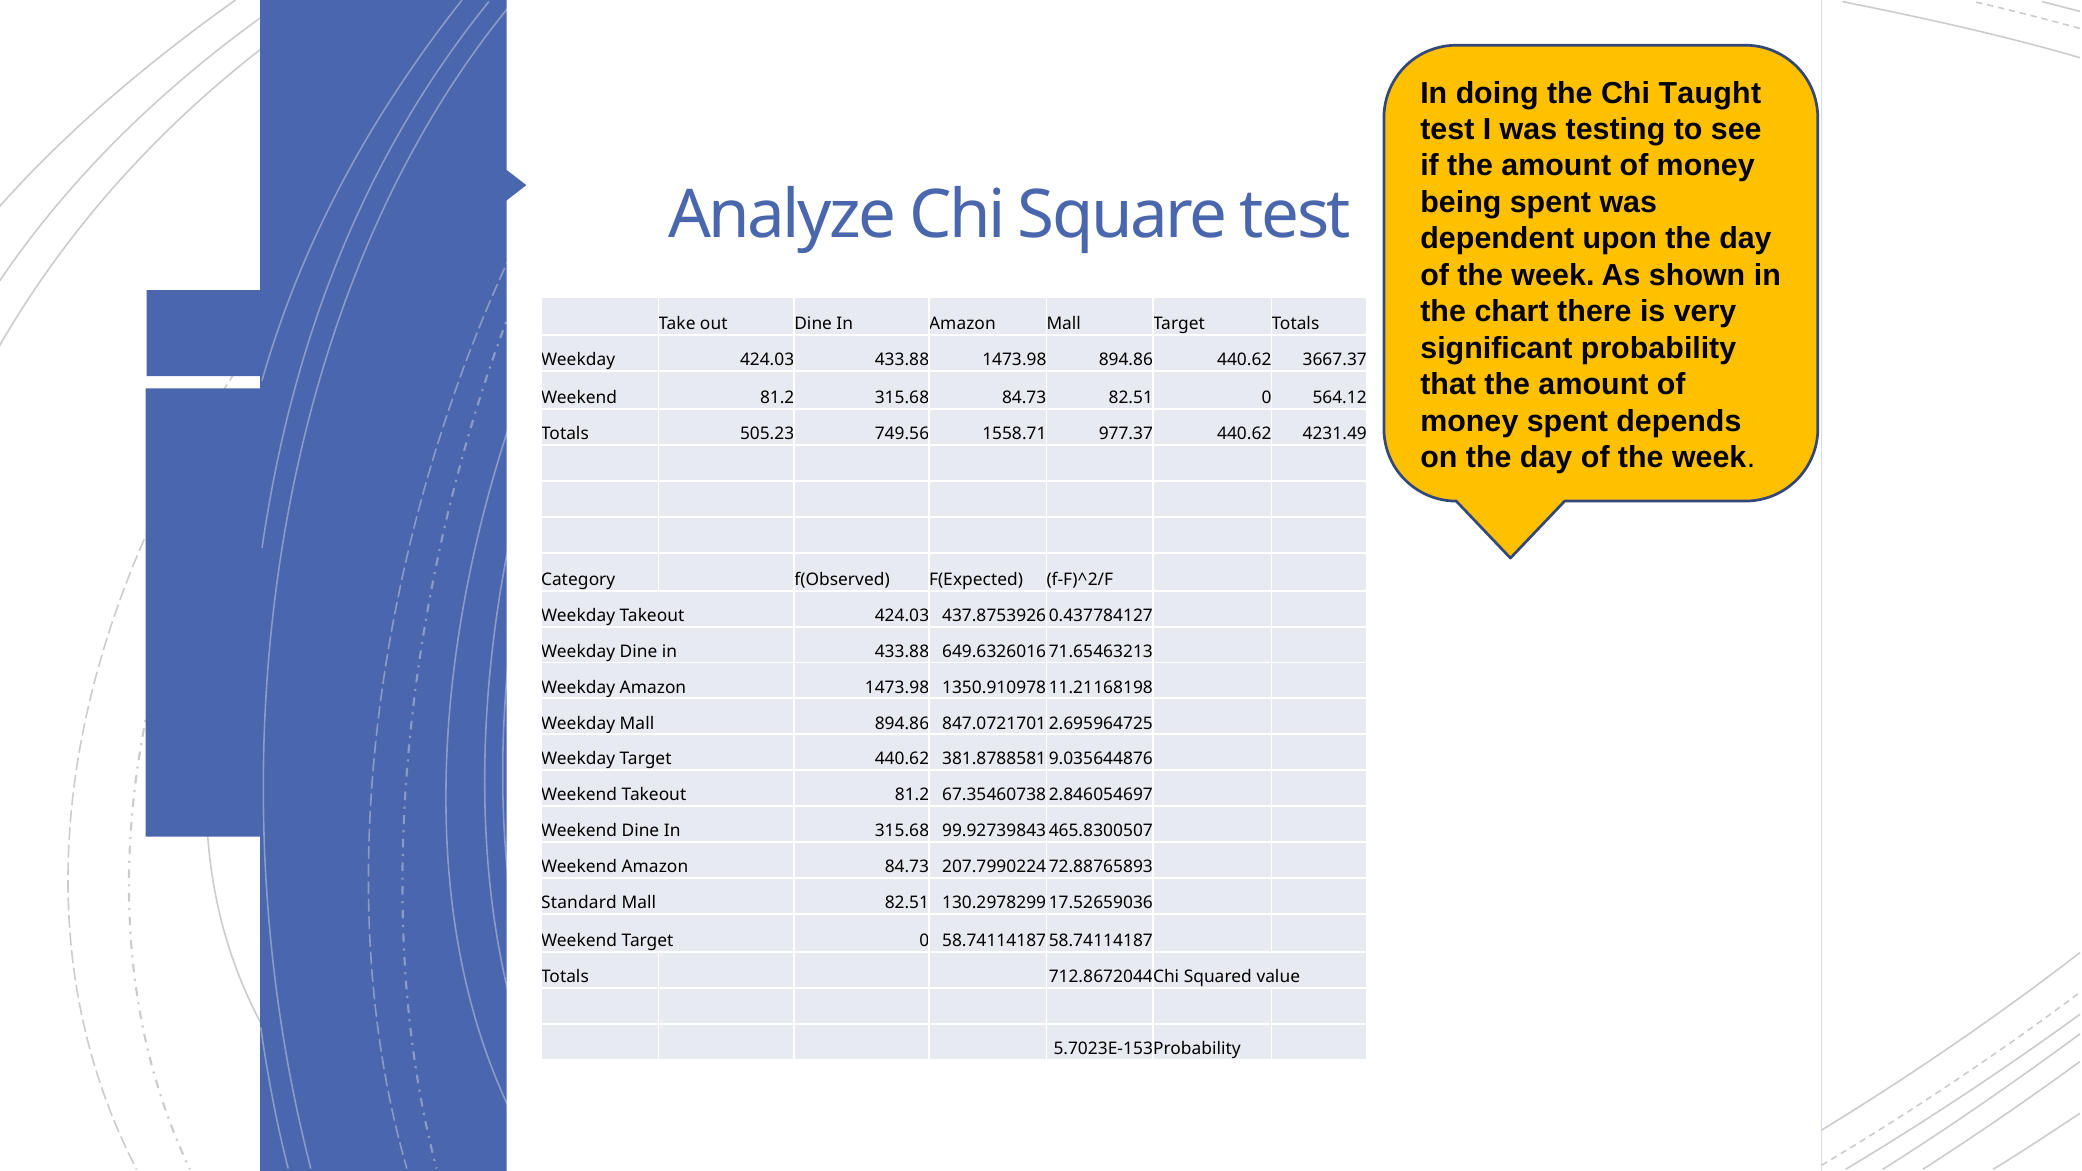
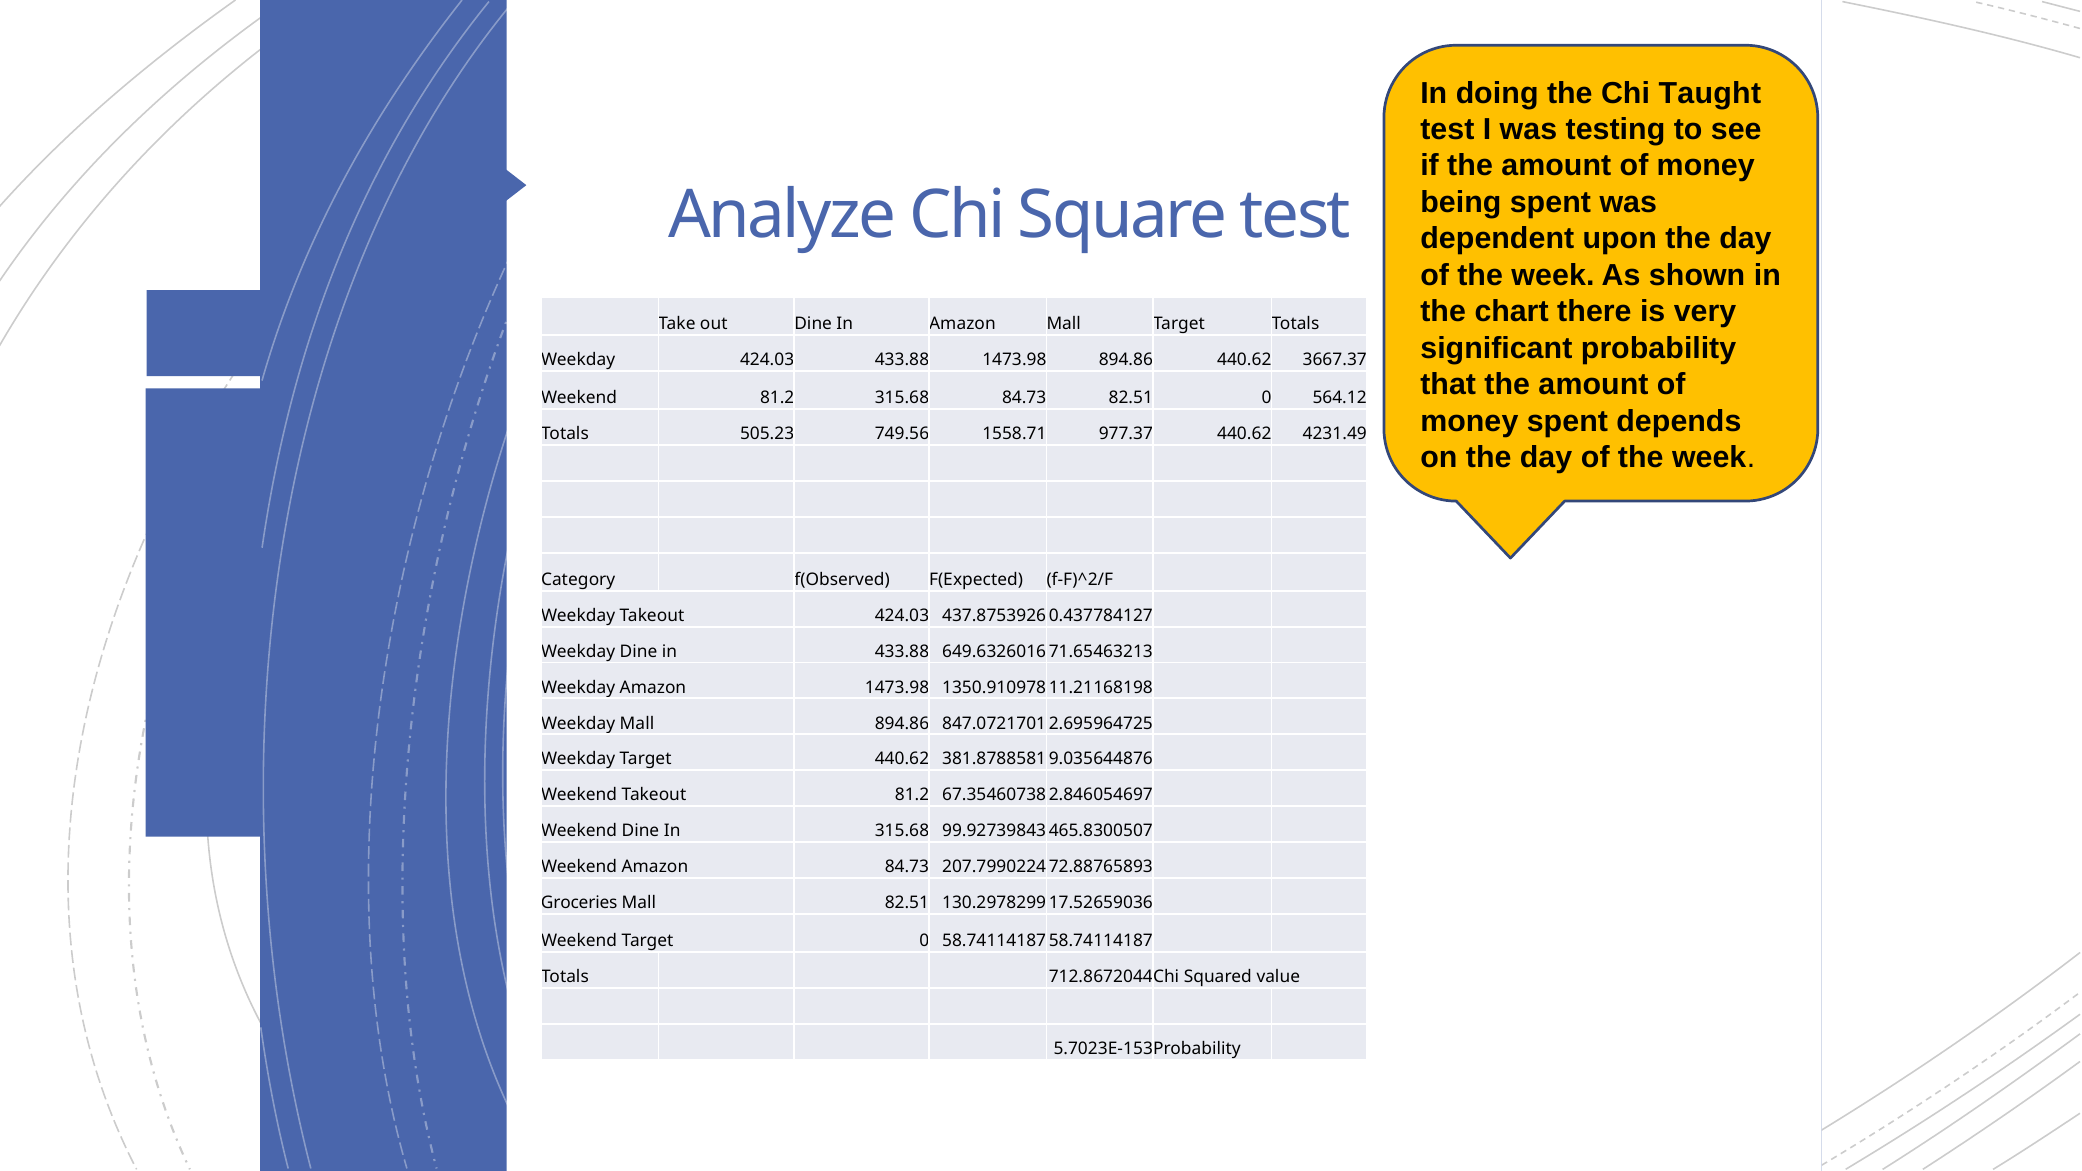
Standard: Standard -> Groceries
